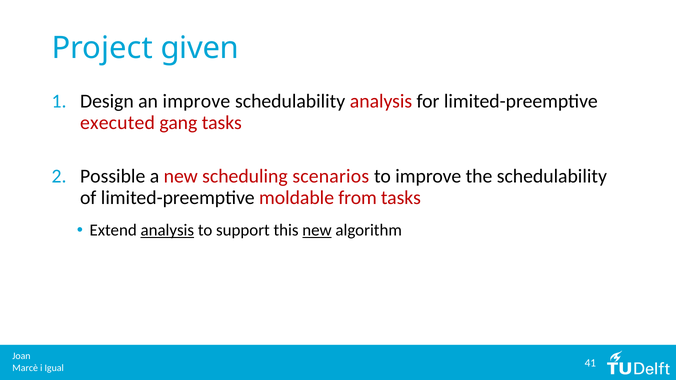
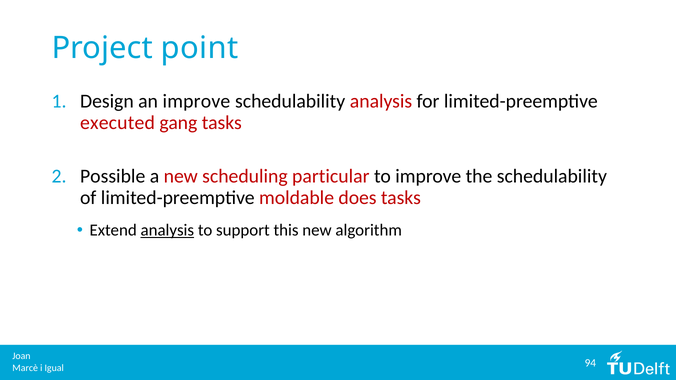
given: given -> point
scenarios: scenarios -> particular
from: from -> does
new at (317, 230) underline: present -> none
41: 41 -> 94
